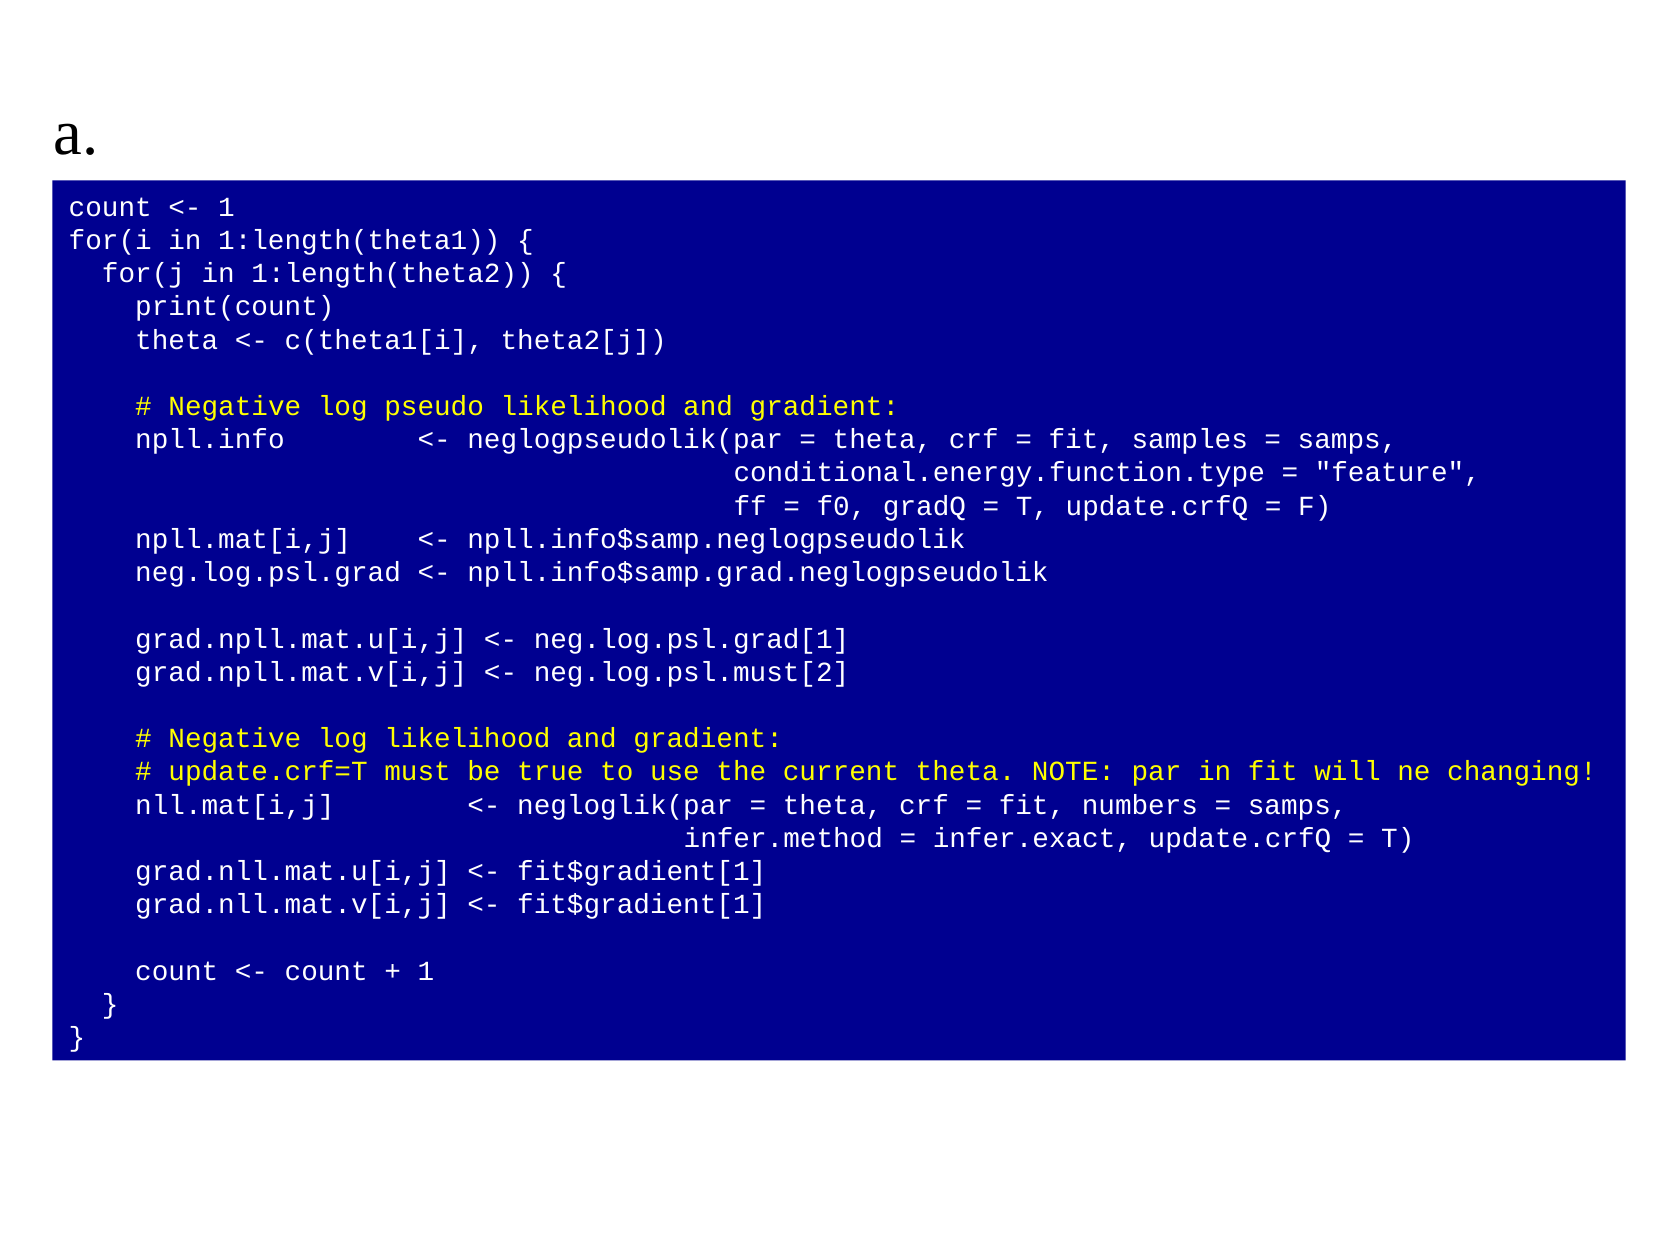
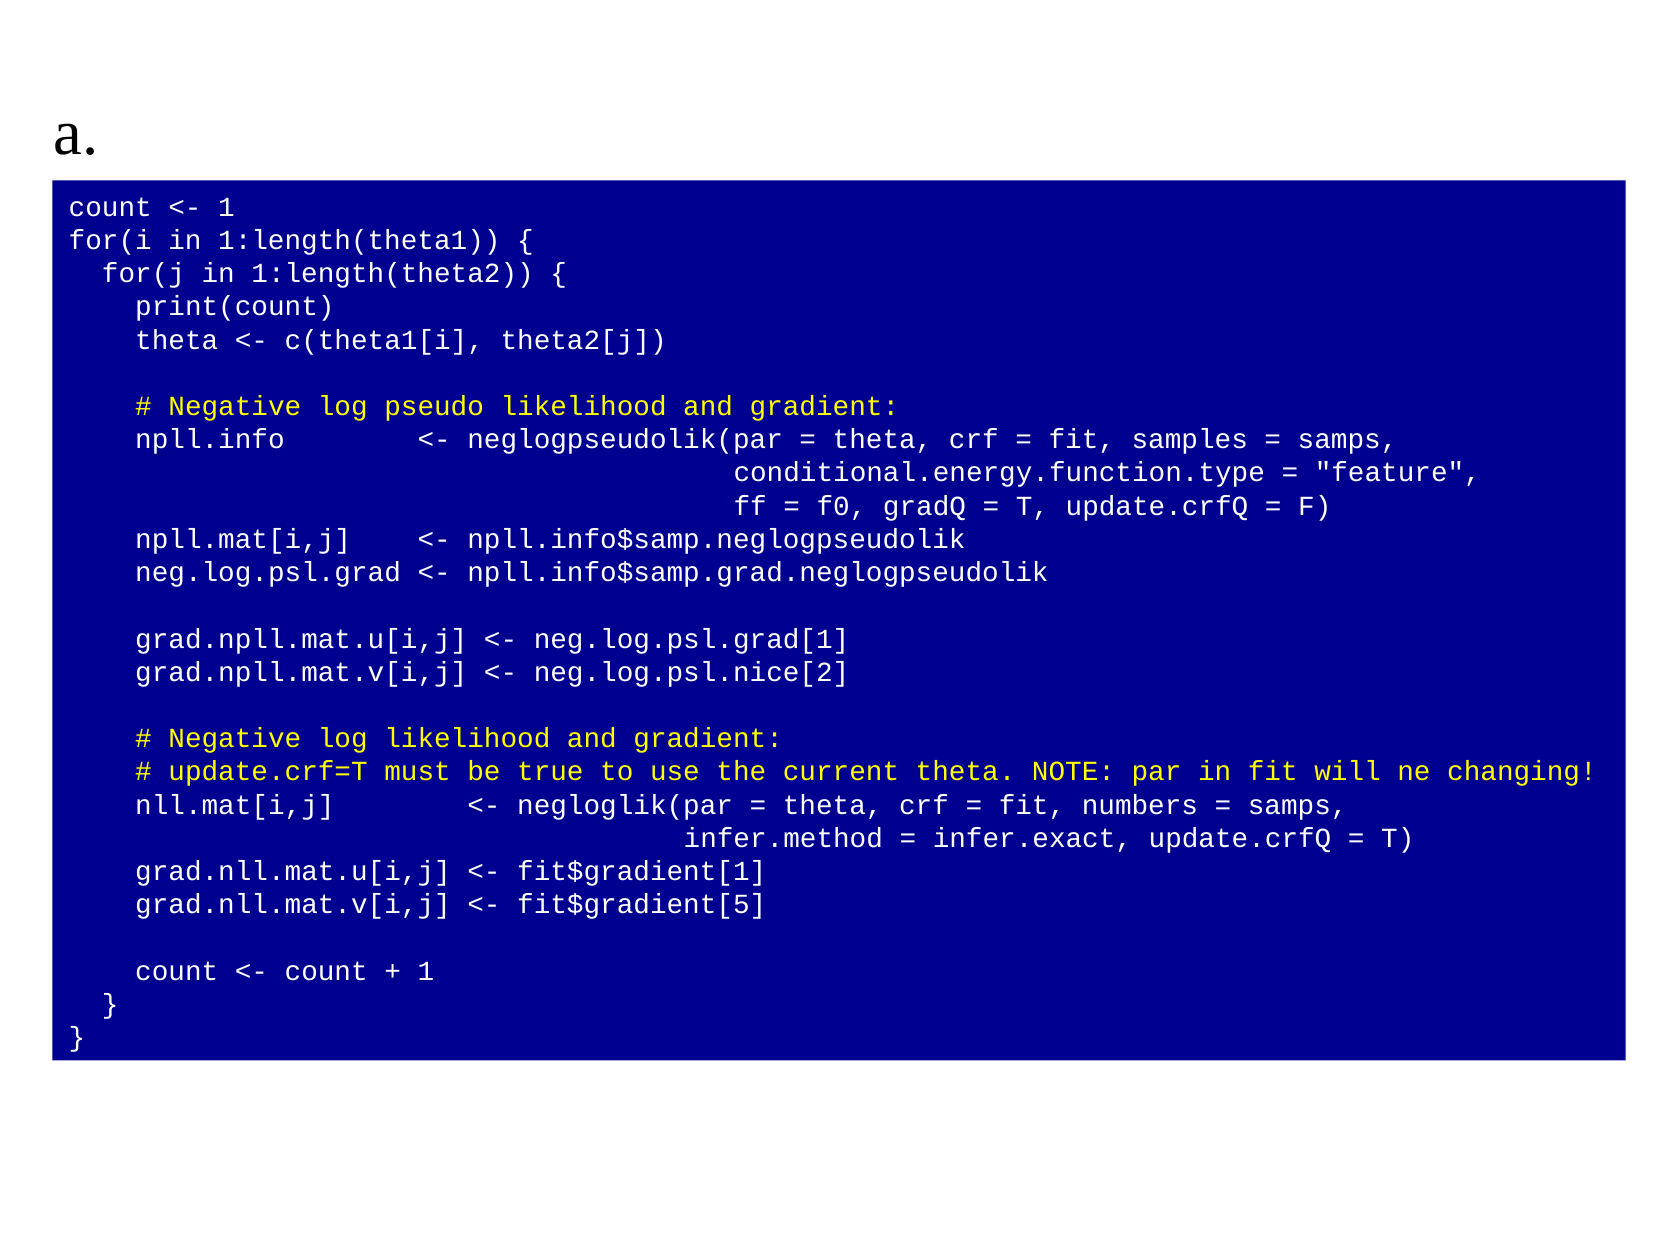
neg.log.psl.must[2: neg.log.psl.must[2 -> neg.log.psl.nice[2
fit$gradient[1 at (642, 905): fit$gradient[1 -> fit$gradient[5
